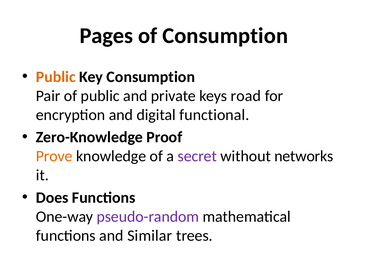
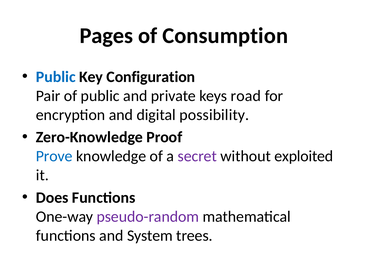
Public at (56, 77) colour: orange -> blue
Key Consumption: Consumption -> Configuration
functional: functional -> possibility
Prove colour: orange -> blue
networks: networks -> exploited
Similar: Similar -> System
